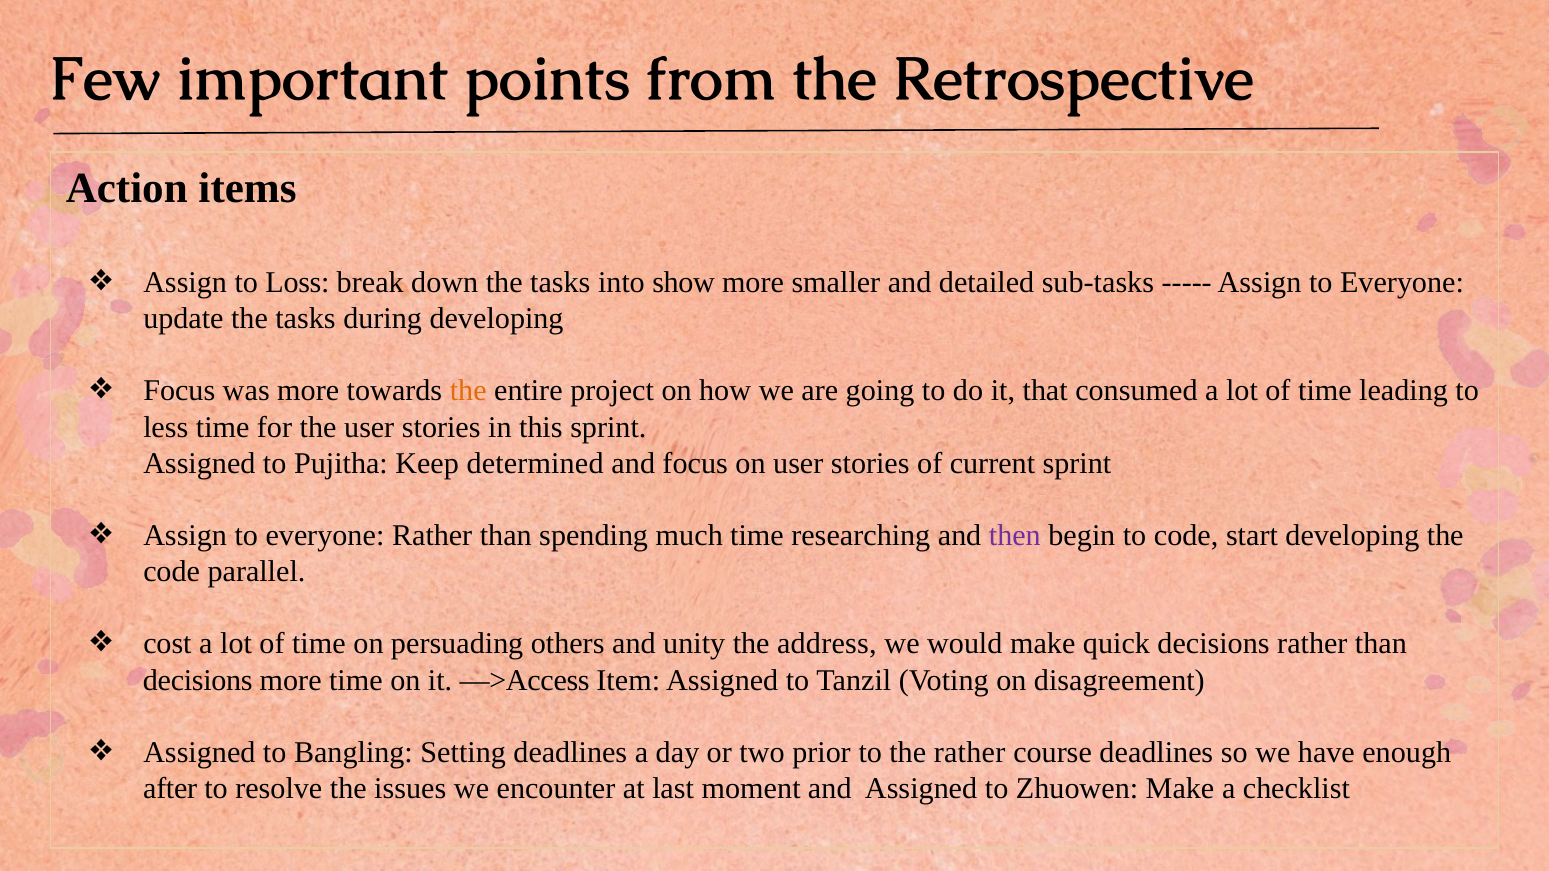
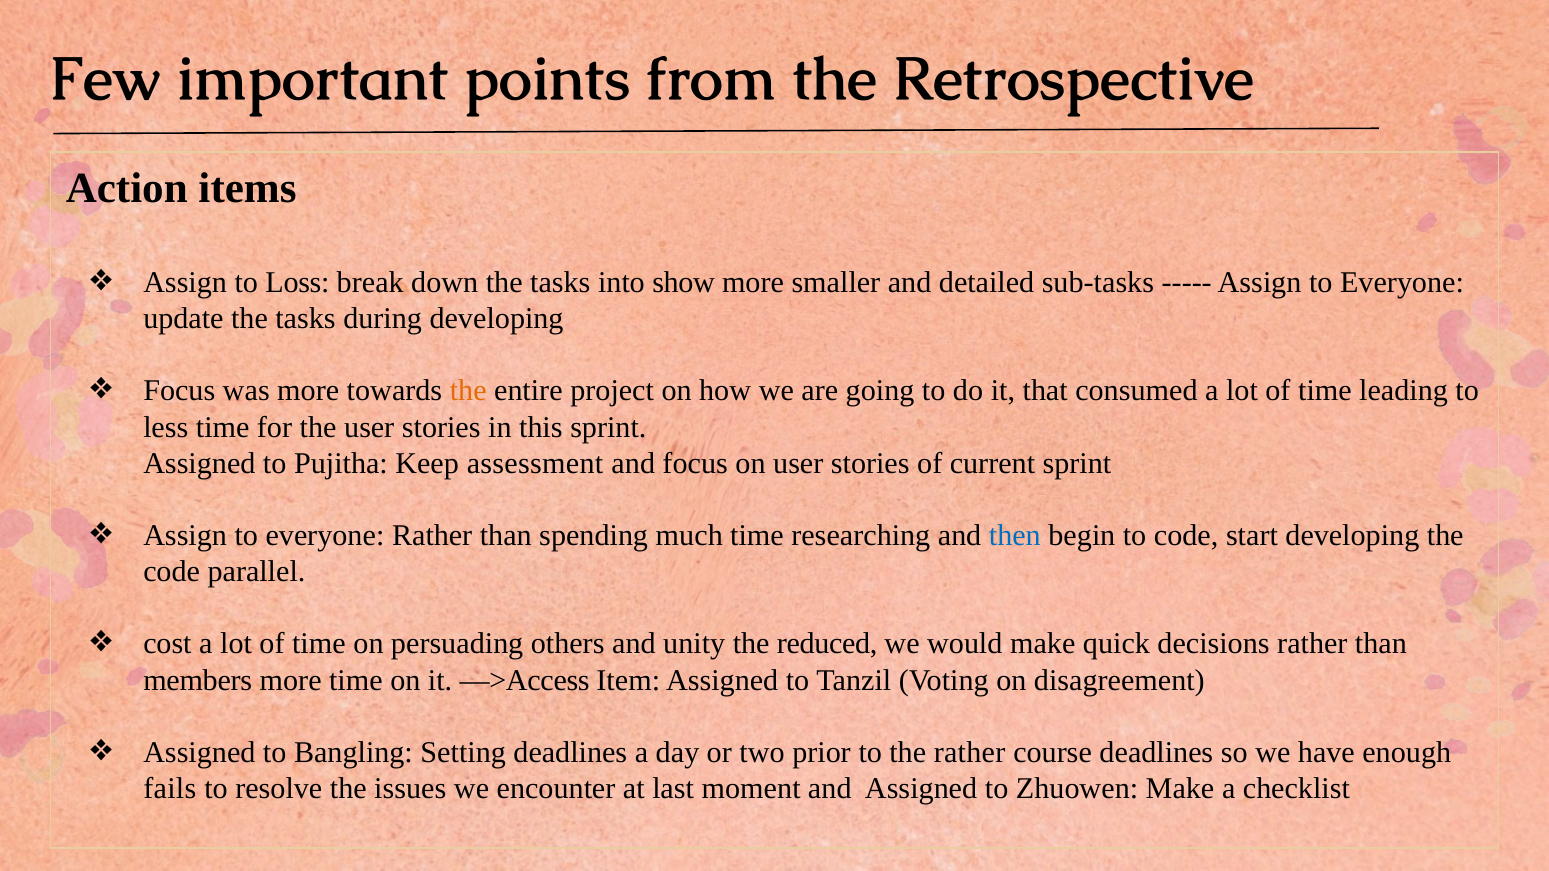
determined: determined -> assessment
then colour: purple -> blue
address: address -> reduced
decisions at (198, 680): decisions -> members
after: after -> fails
